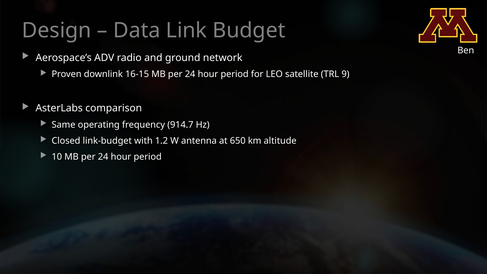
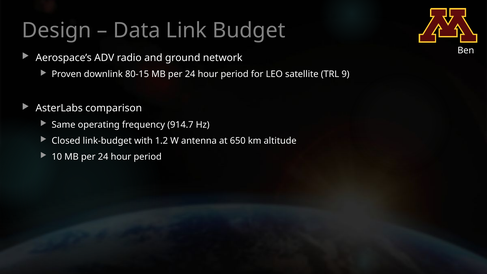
16-15: 16-15 -> 80-15
